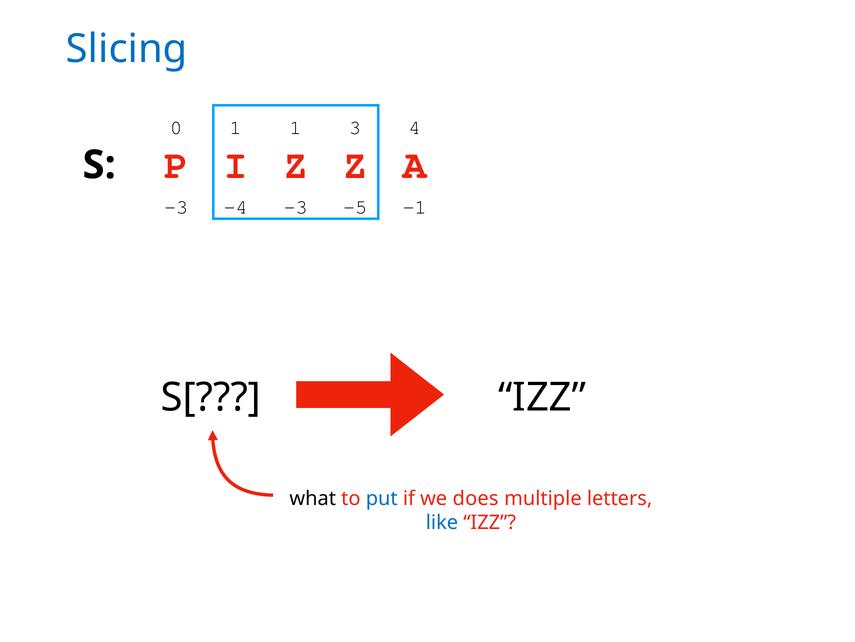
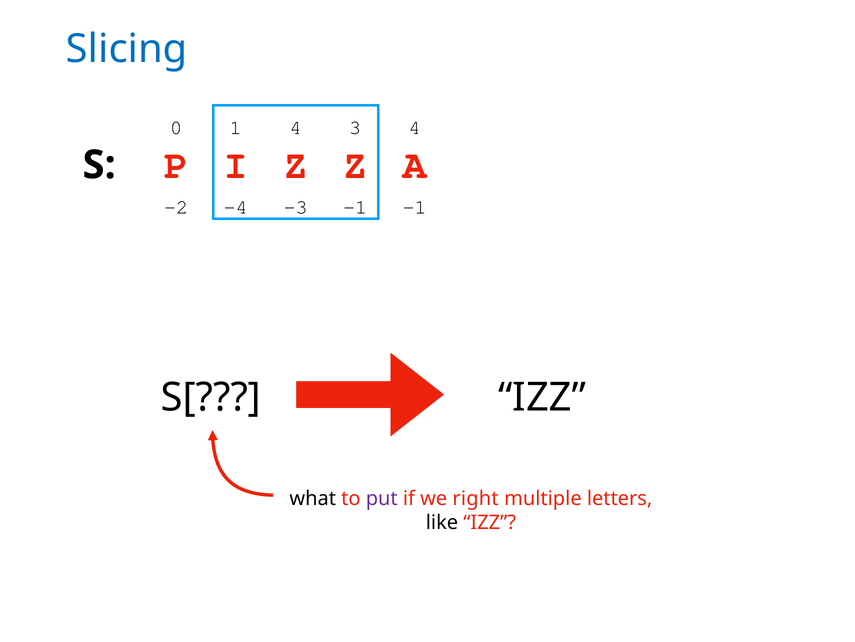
1 1: 1 -> 4
-3 at (176, 207): -3 -> -2
-3 -5: -5 -> -1
put colour: blue -> purple
does: does -> right
like colour: blue -> black
